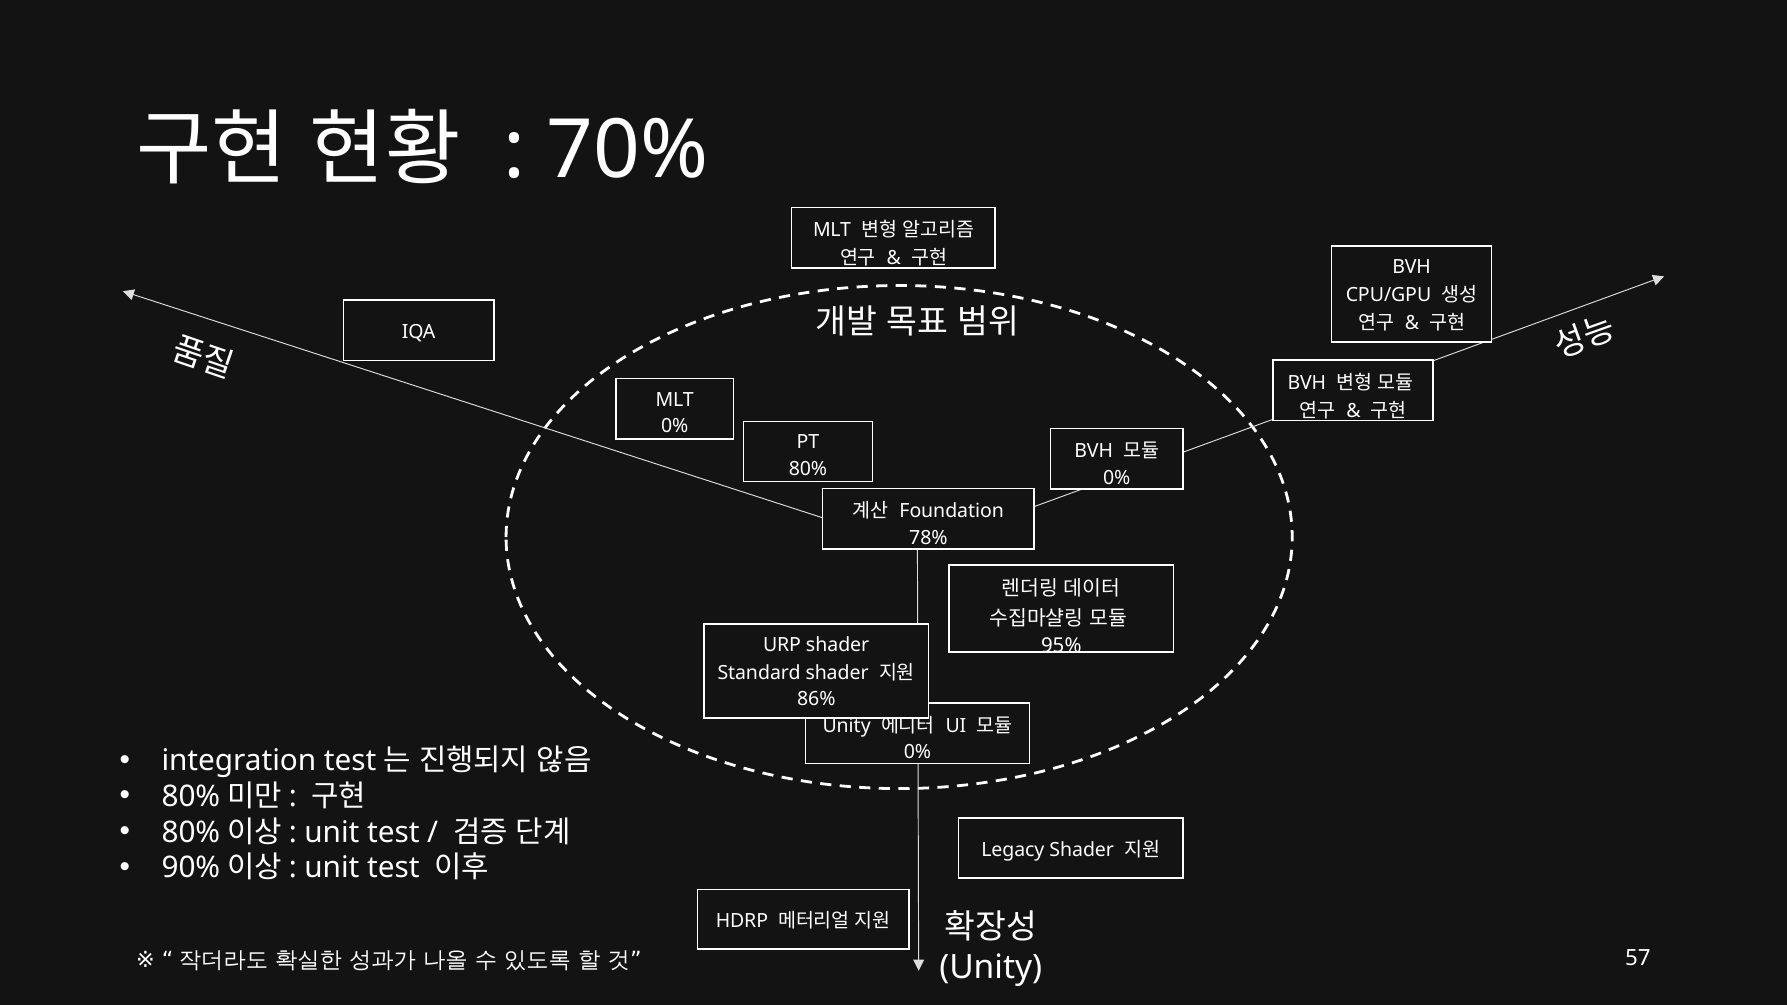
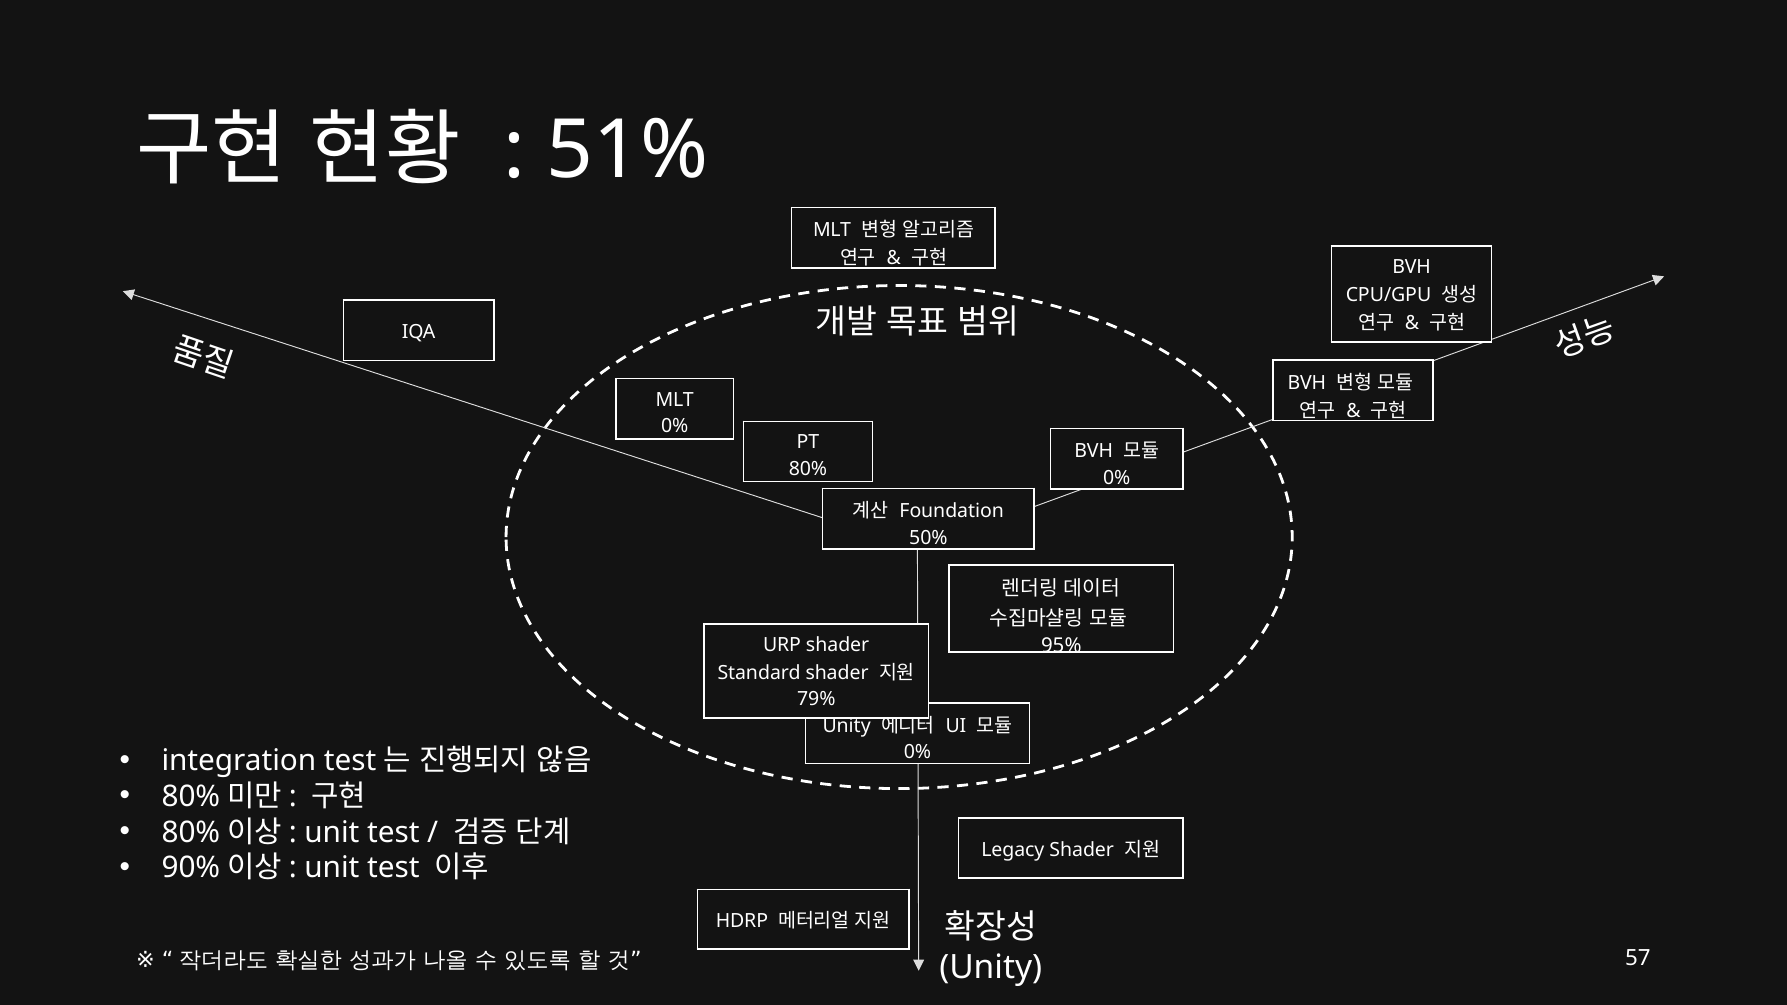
70%: 70% -> 51%
78%: 78% -> 50%
86%: 86% -> 79%
